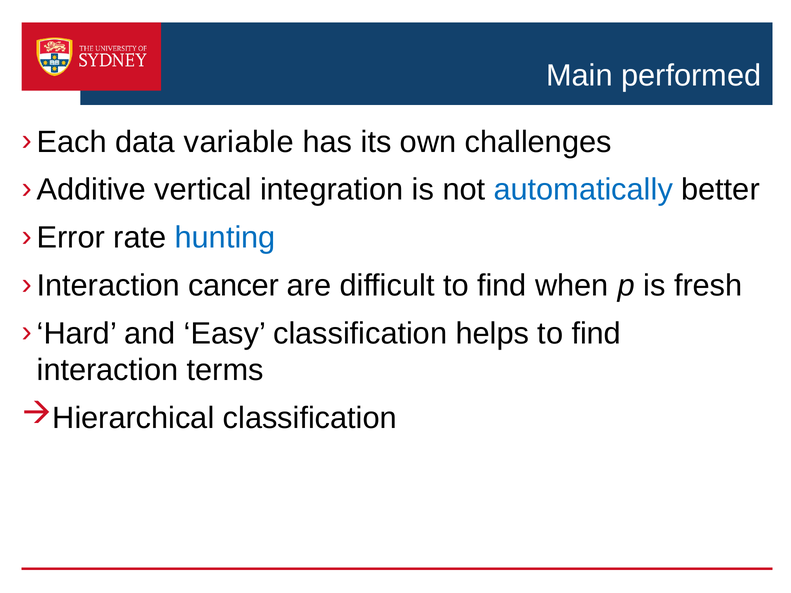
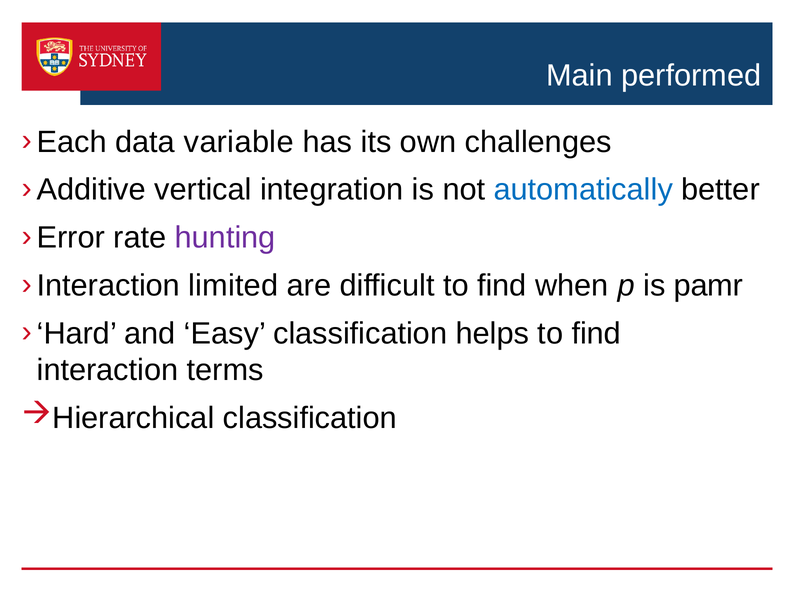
hunting colour: blue -> purple
cancer: cancer -> limited
fresh: fresh -> pamr
